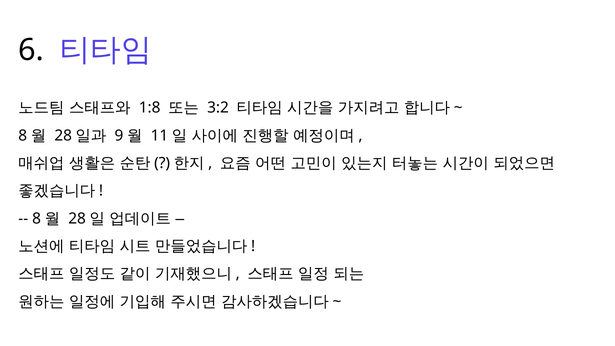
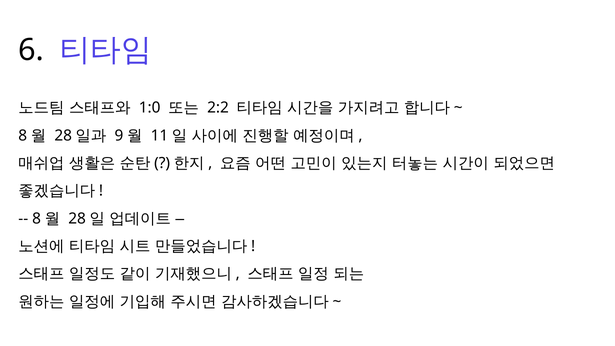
1:8: 1:8 -> 1:0
3:2: 3:2 -> 2:2
